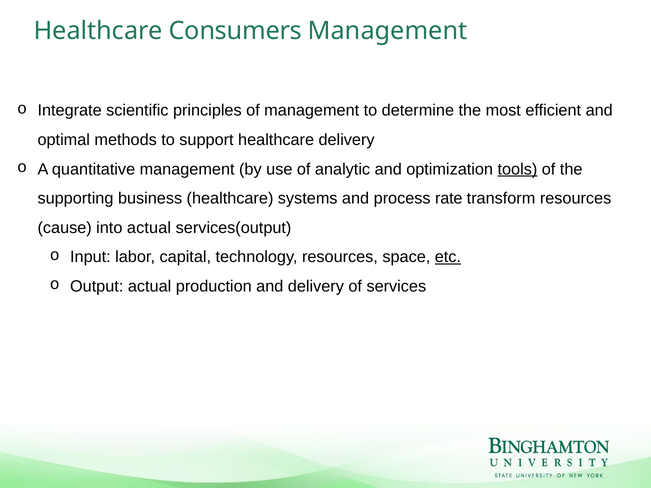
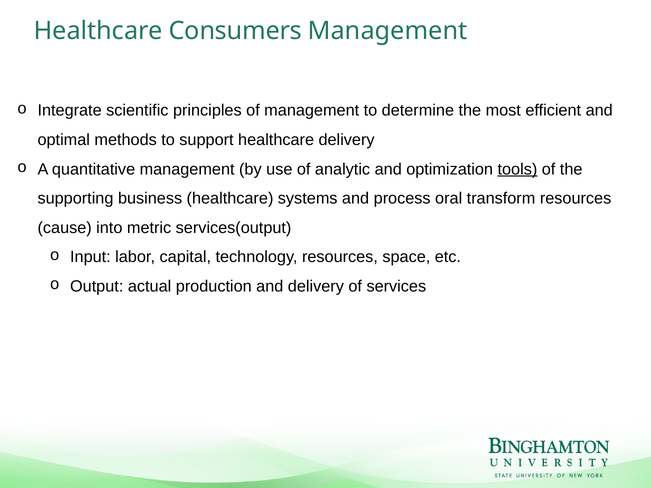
rate: rate -> oral
into actual: actual -> metric
etc underline: present -> none
